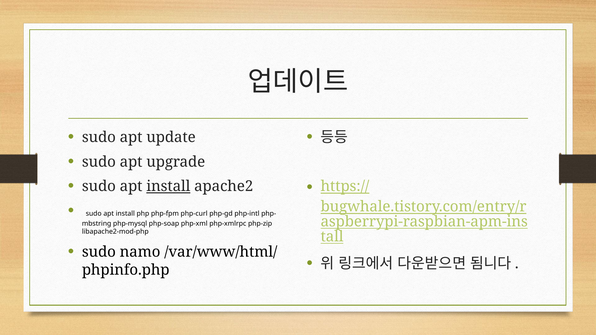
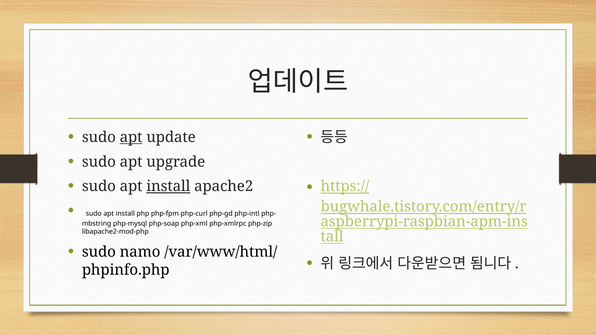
apt at (131, 137) underline: none -> present
